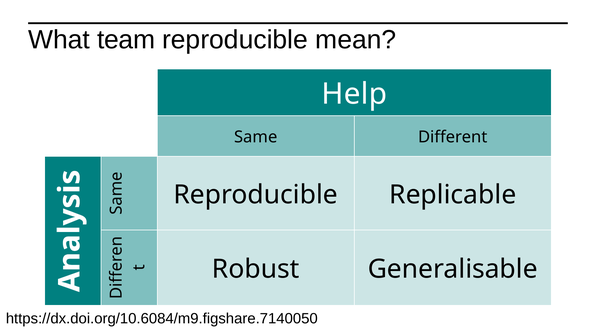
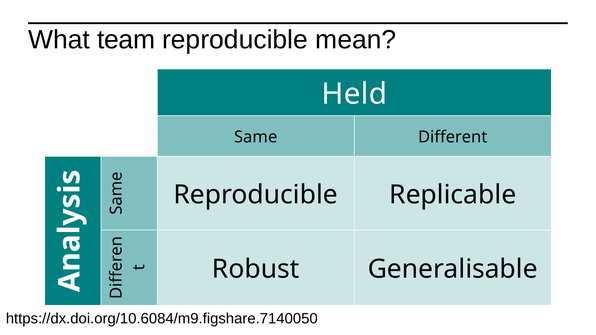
Help: Help -> Held
